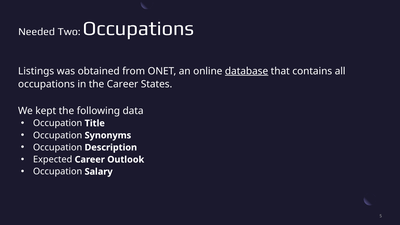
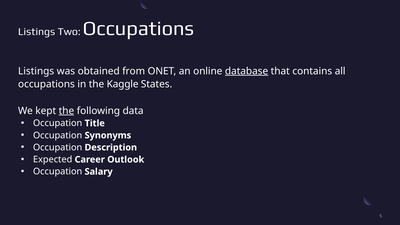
Needed at (37, 32): Needed -> Listings
the Career: Career -> Kaggle
the at (66, 111) underline: none -> present
